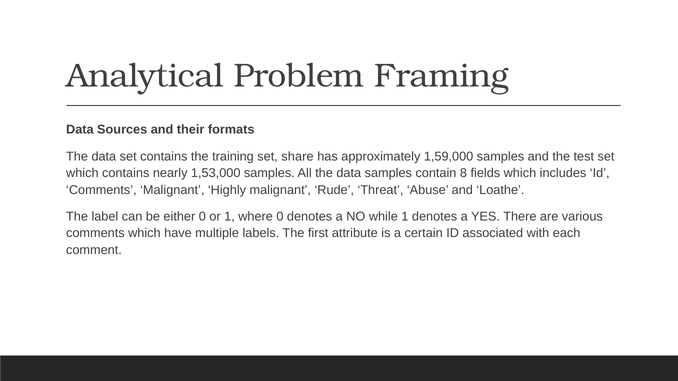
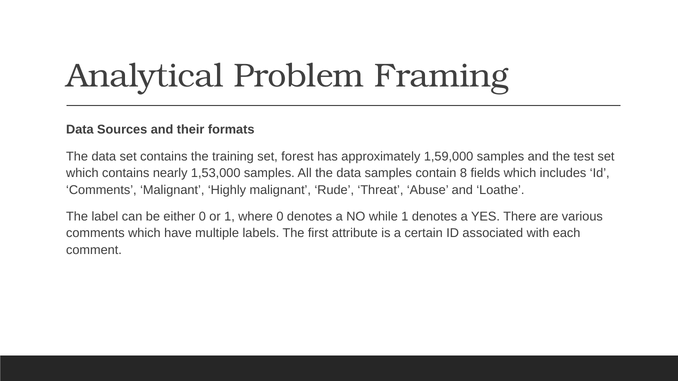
share: share -> forest
